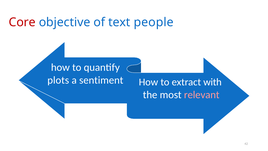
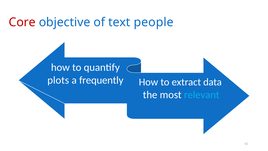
sentiment: sentiment -> frequently
with: with -> data
relevant colour: pink -> light blue
